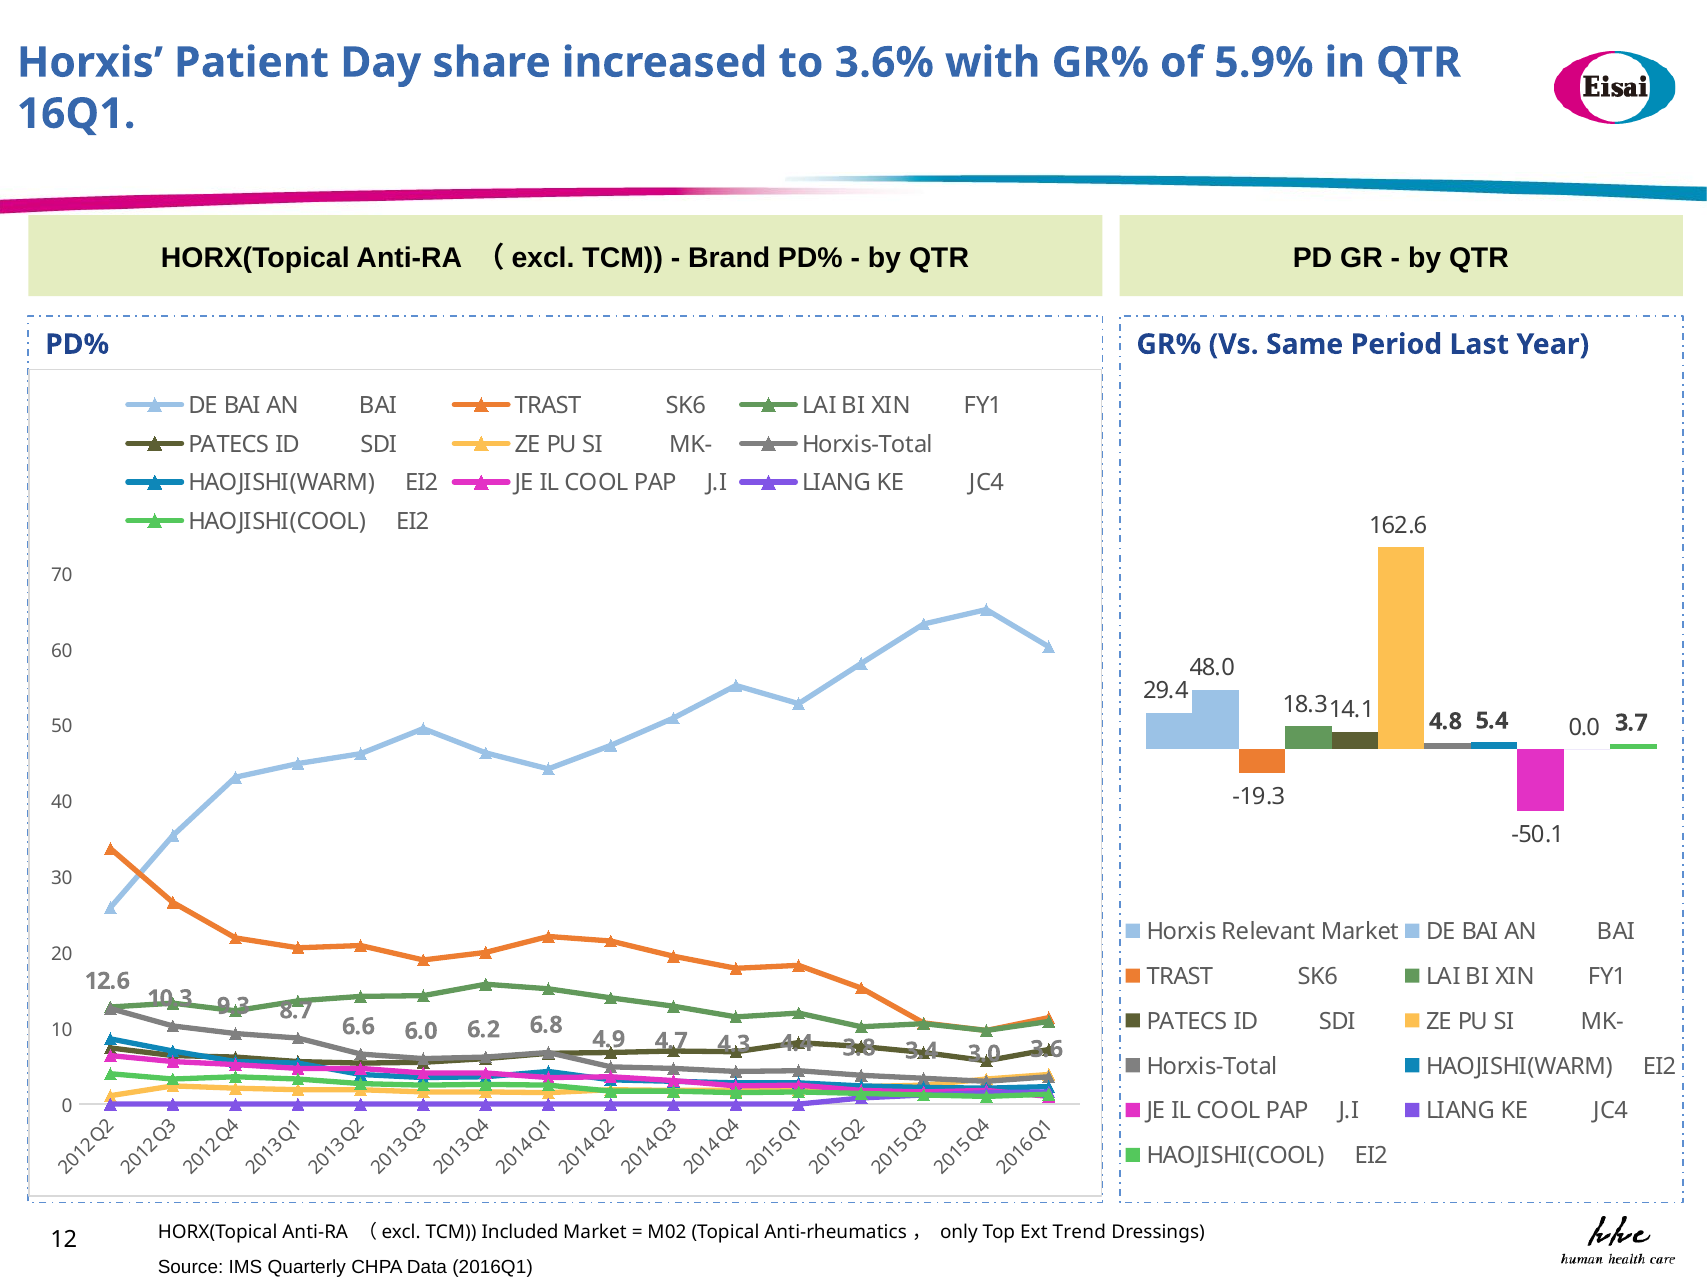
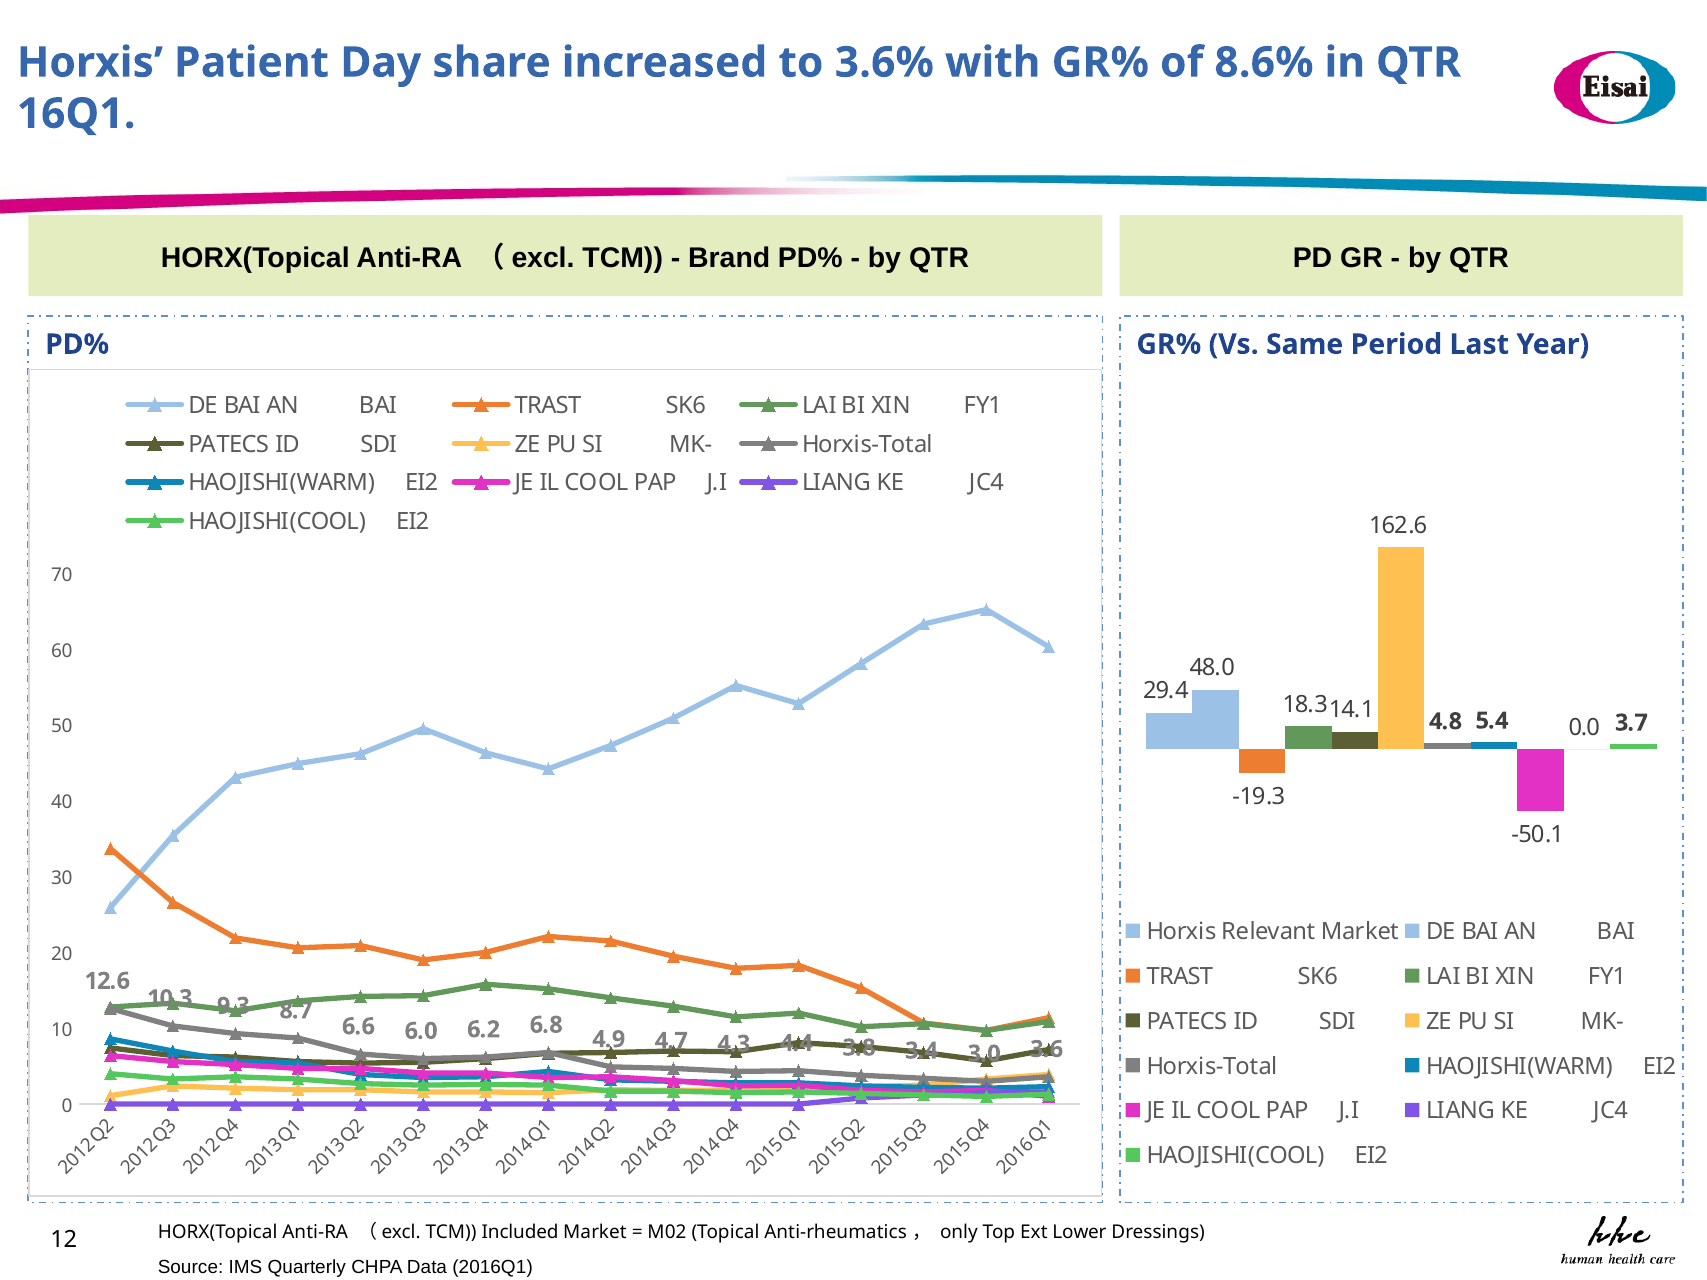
5.9%: 5.9% -> 8.6%
Trend: Trend -> Lower
